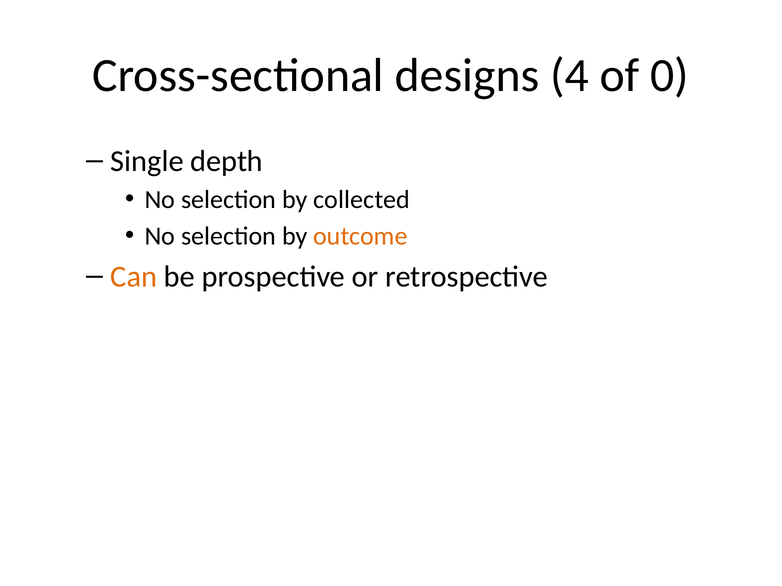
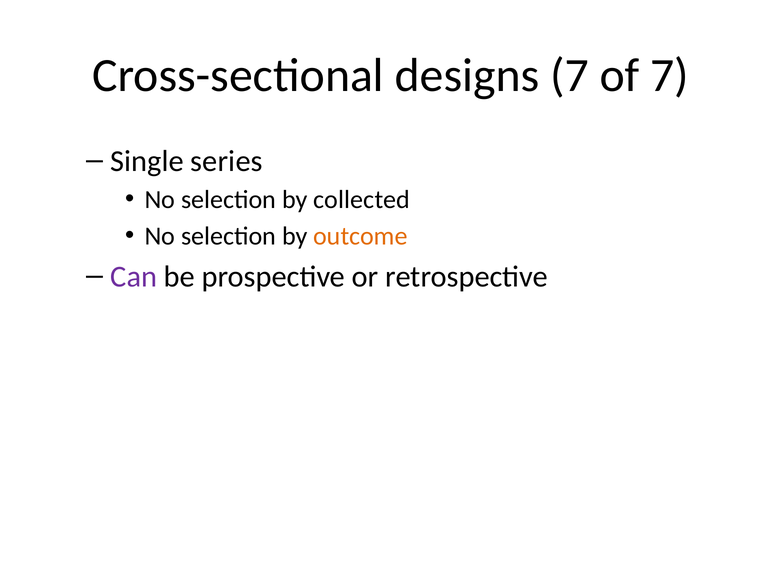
designs 4: 4 -> 7
of 0: 0 -> 7
depth: depth -> series
Can colour: orange -> purple
